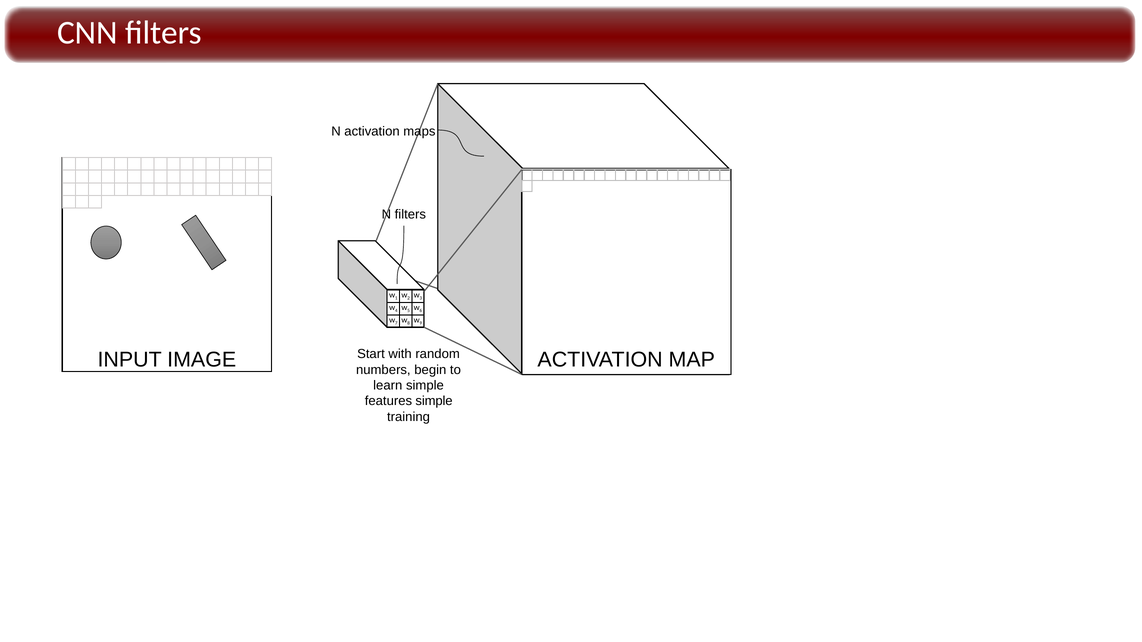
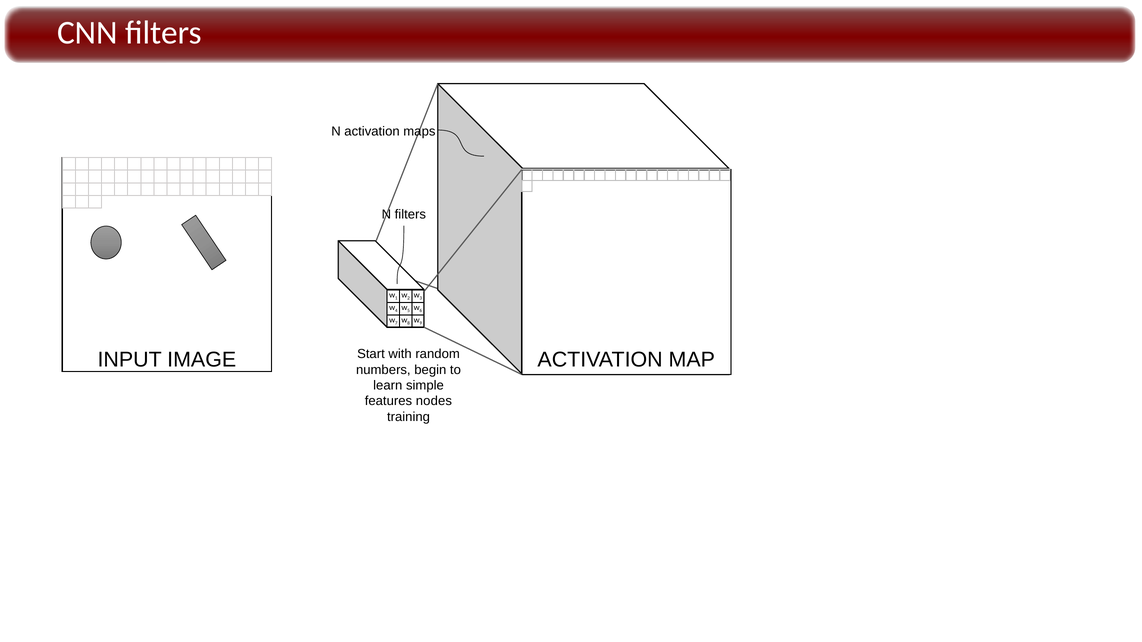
features simple: simple -> nodes
